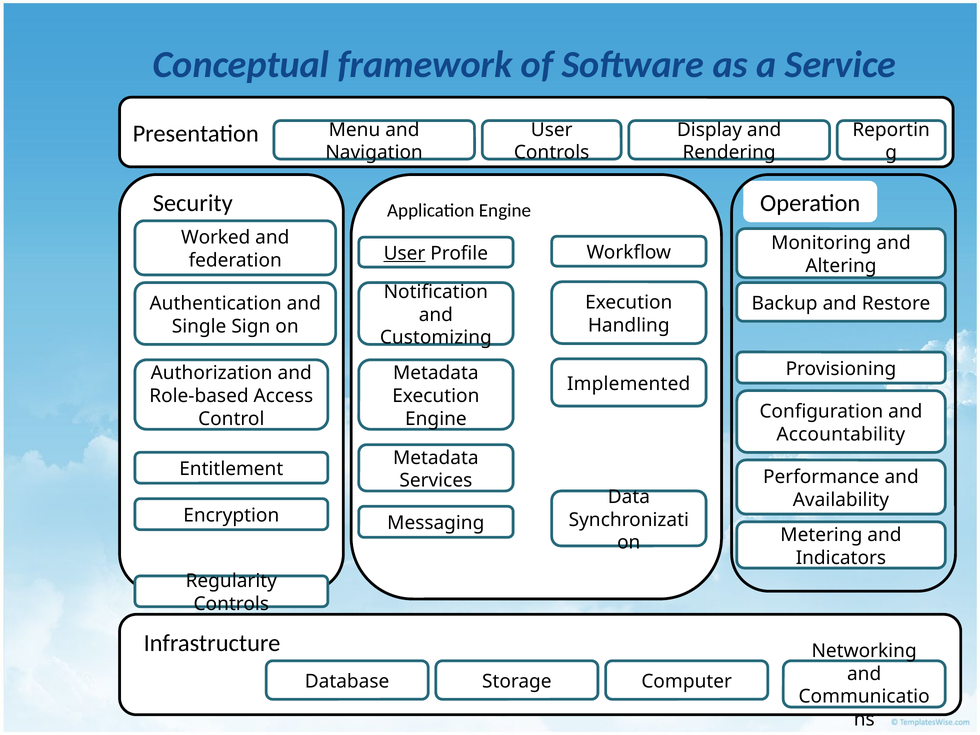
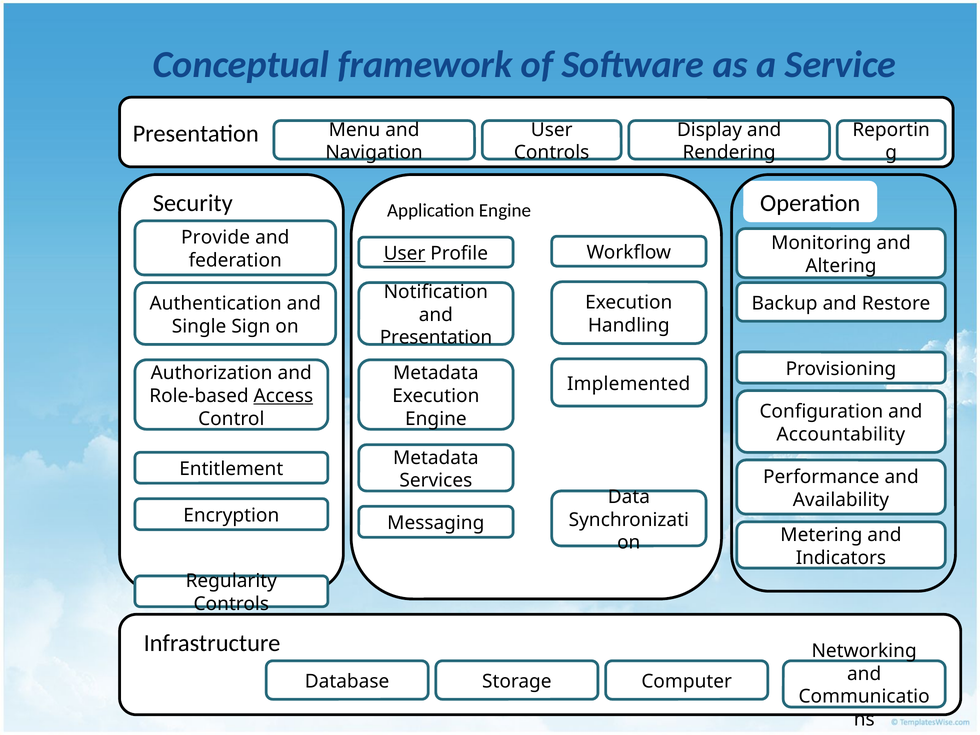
Worked: Worked -> Provide
Customizing at (436, 338): Customizing -> Presentation
Access underline: none -> present
